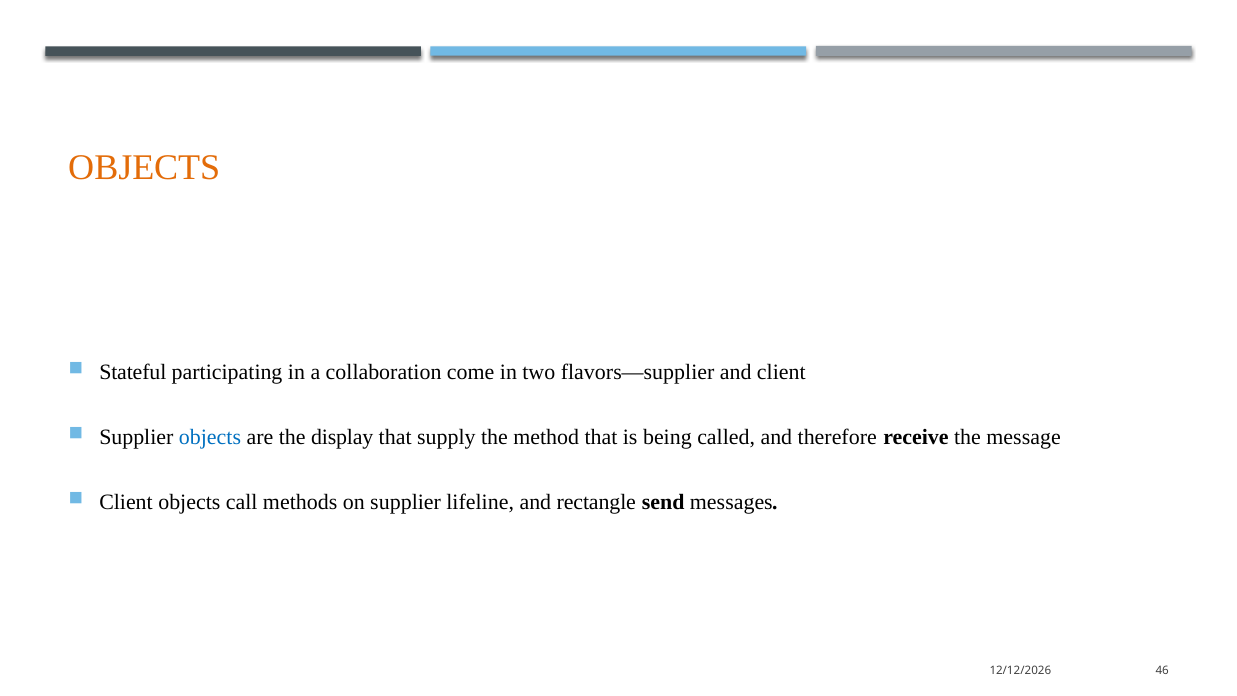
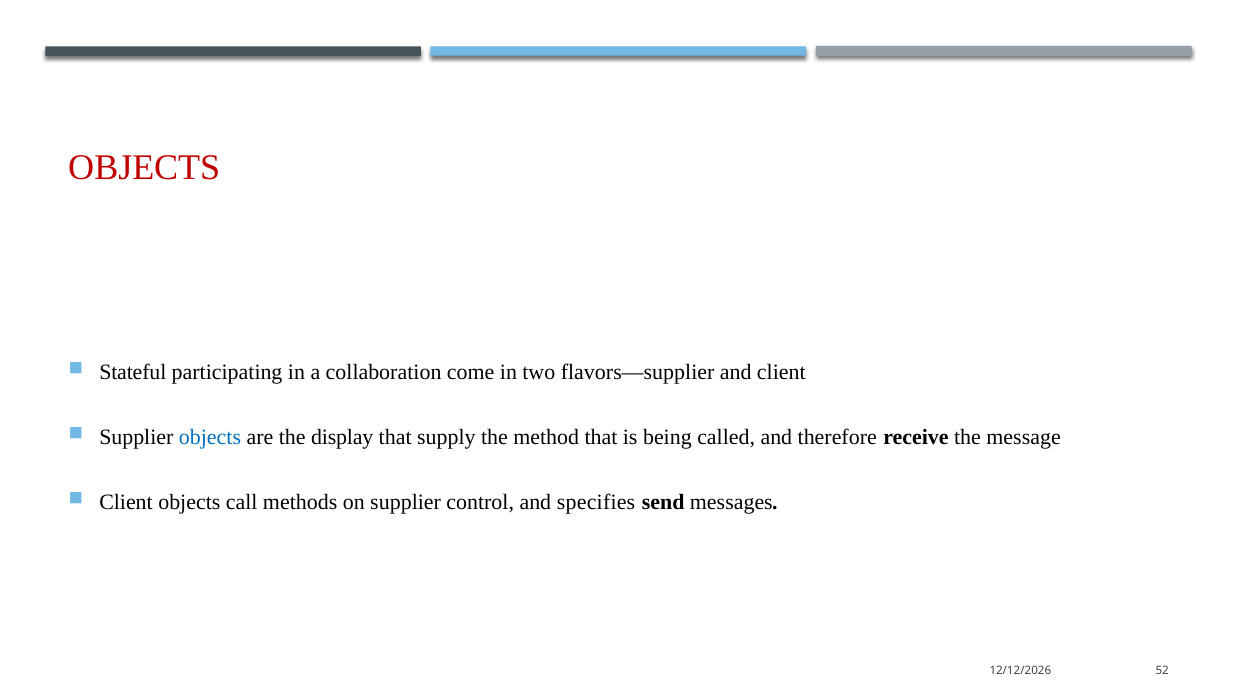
OBJECTS at (144, 168) colour: orange -> red
lifeline: lifeline -> control
rectangle: rectangle -> specifies
46: 46 -> 52
